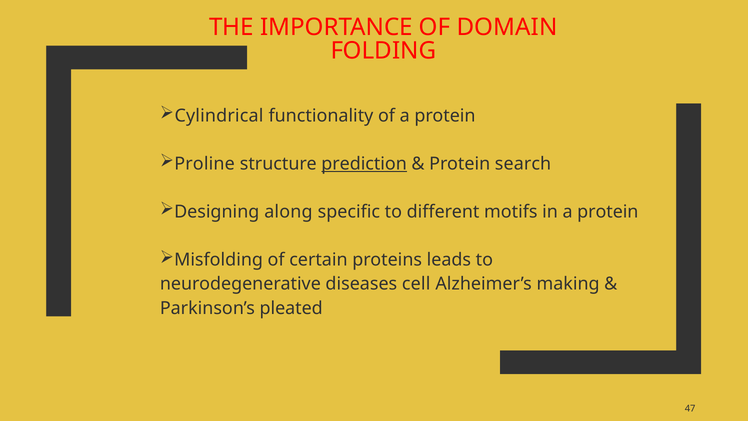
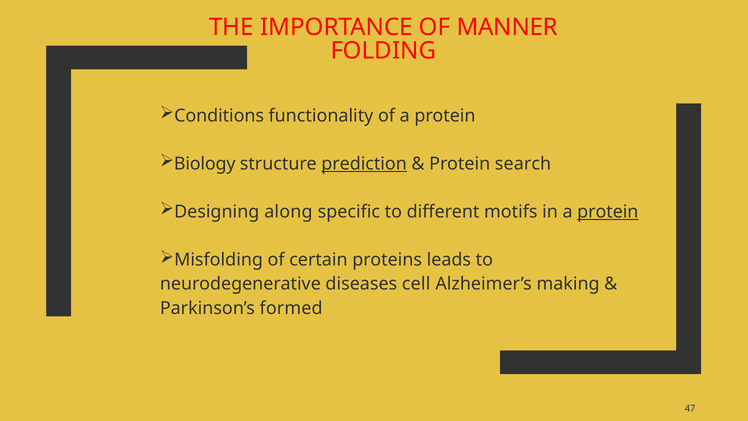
DOMAIN: DOMAIN -> MANNER
Cylindrical: Cylindrical -> Conditions
Proline: Proline -> Biology
protein at (608, 212) underline: none -> present
pleated: pleated -> formed
